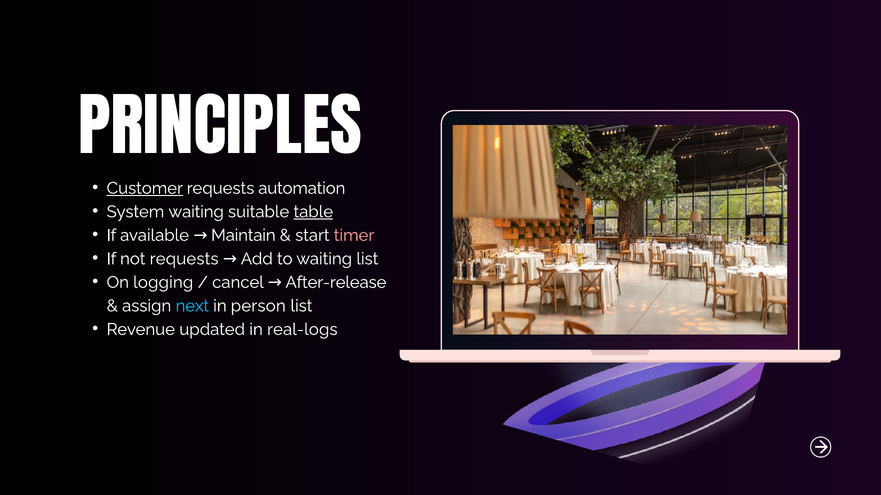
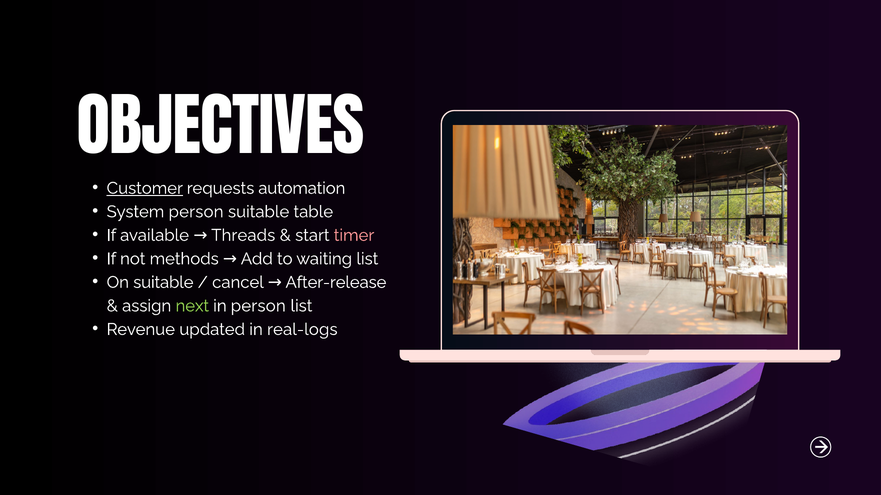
PRINCIPLES: PRINCIPLES -> OBJECTIVES
System waiting: waiting -> person
table underline: present -> none
Maintain: Maintain -> Threads
not requests: requests -> methods
On logging: logging -> suitable
next colour: light blue -> light green
